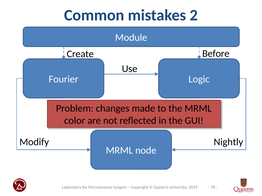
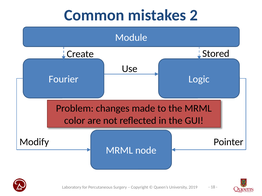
Before: Before -> Stored
Nightly: Nightly -> Pointer
